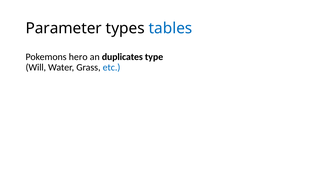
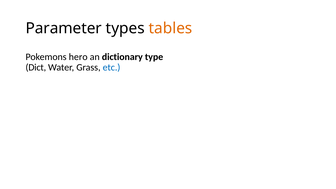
tables colour: blue -> orange
duplicates: duplicates -> dictionary
Will: Will -> Dict
